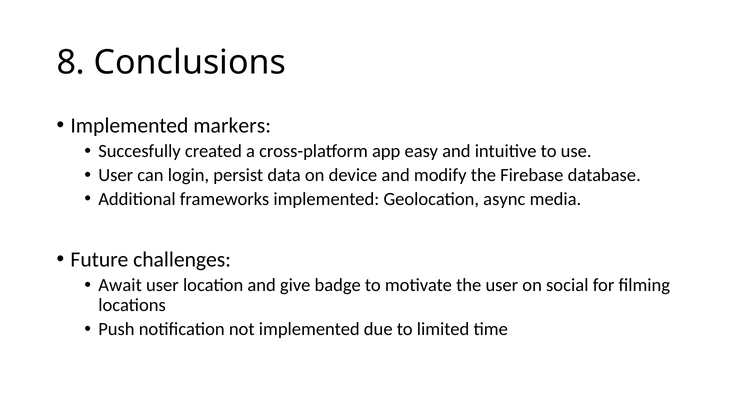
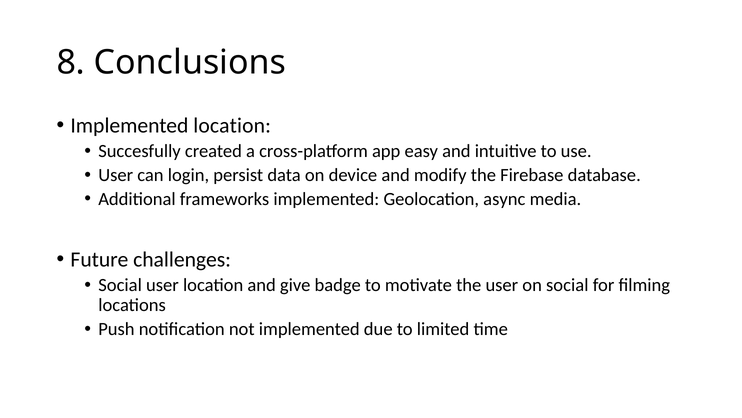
Implemented markers: markers -> location
Await at (120, 285): Await -> Social
